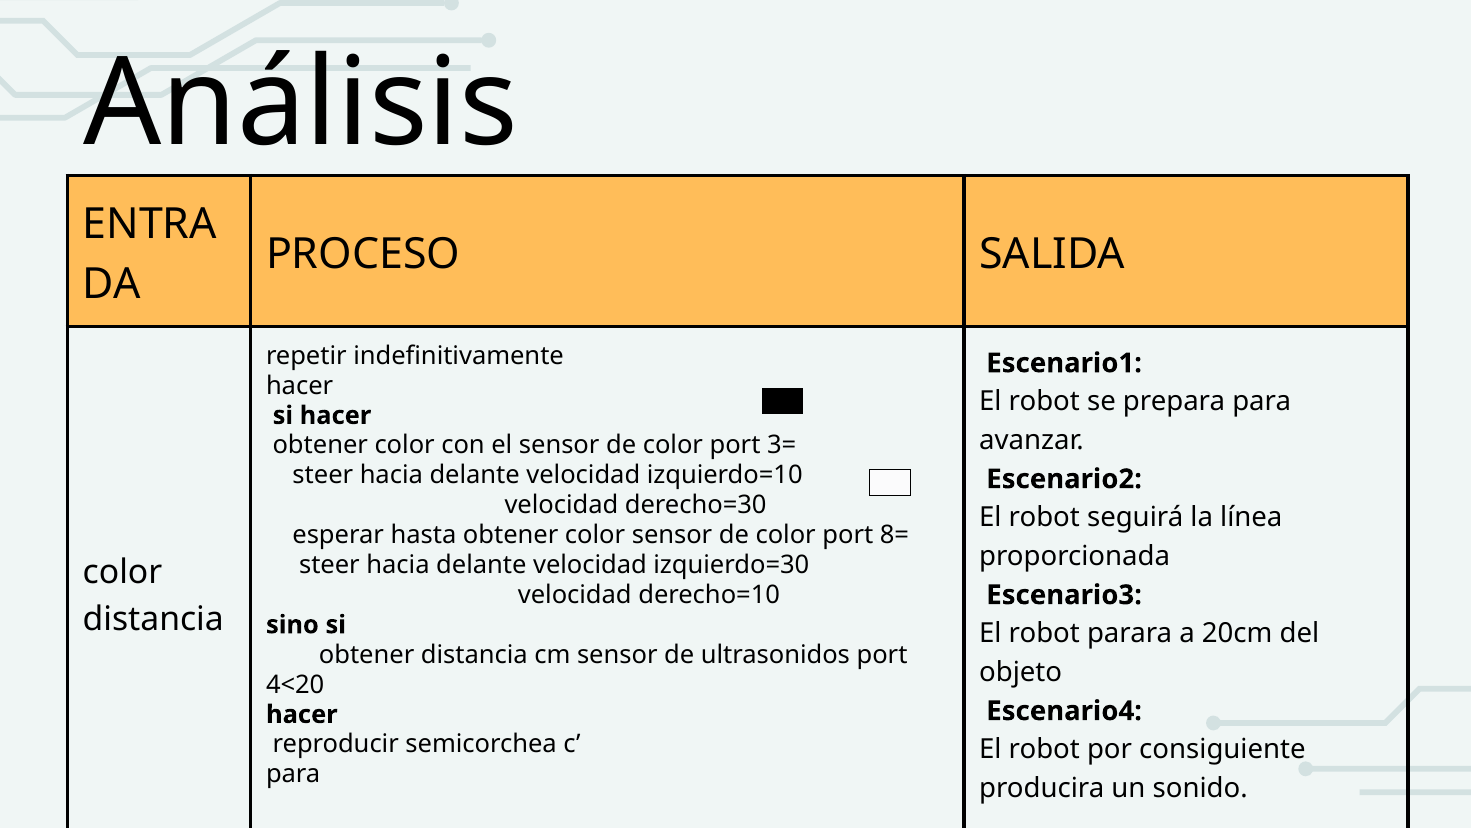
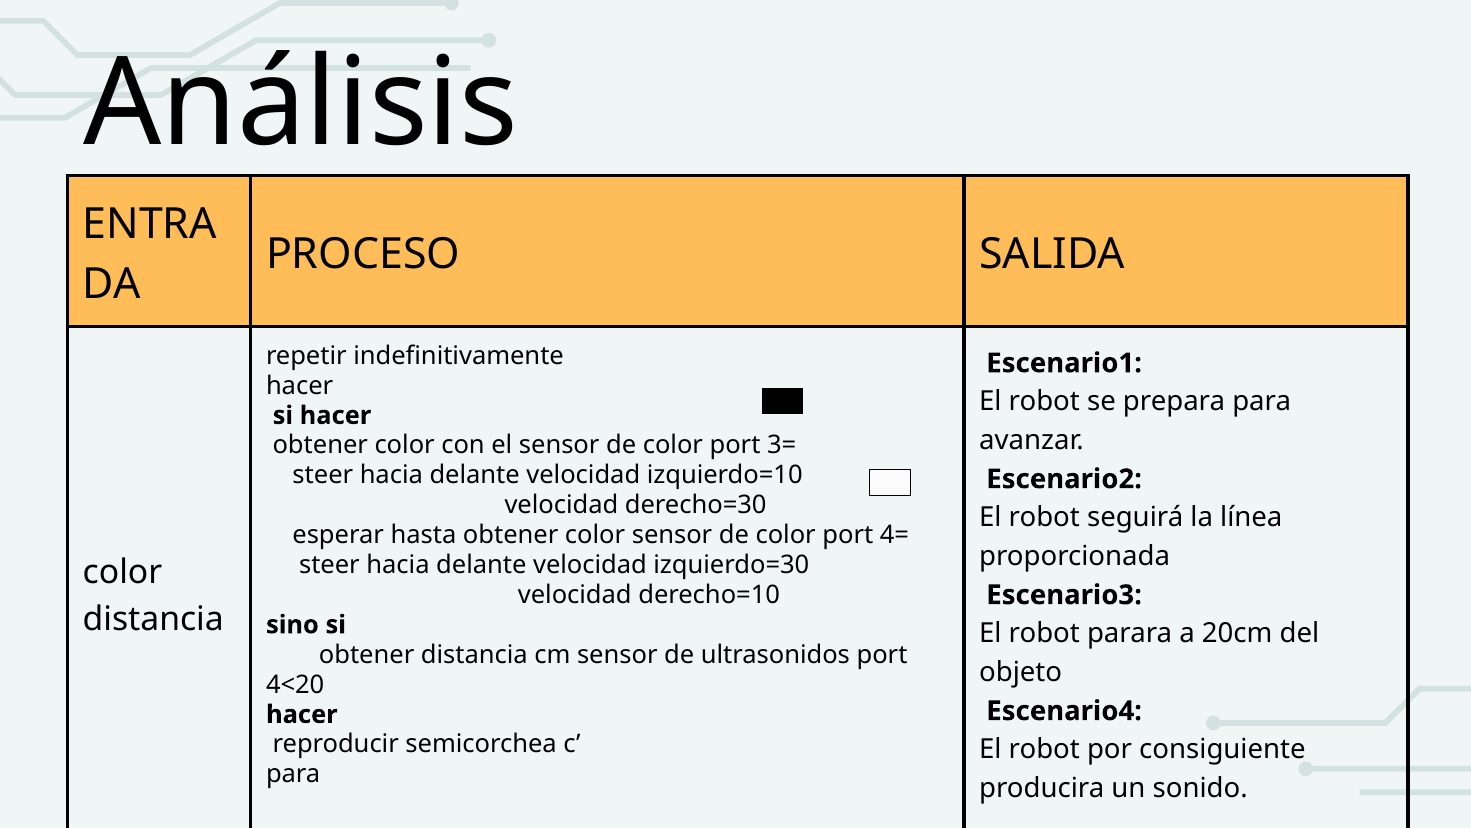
8=: 8= -> 4=
